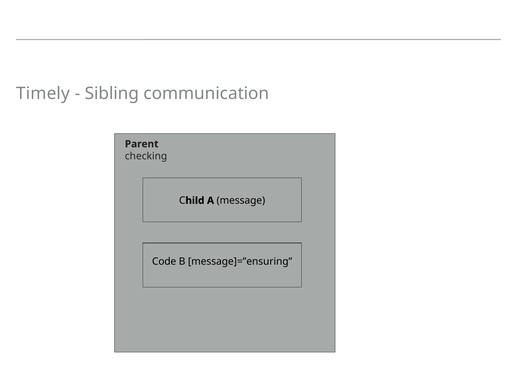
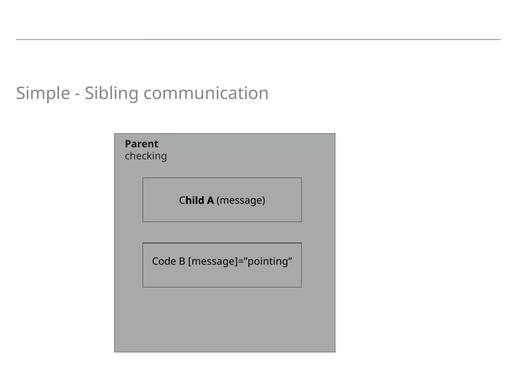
Timely: Timely -> Simple
message]=”ensuring: message]=”ensuring -> message]=”pointing
